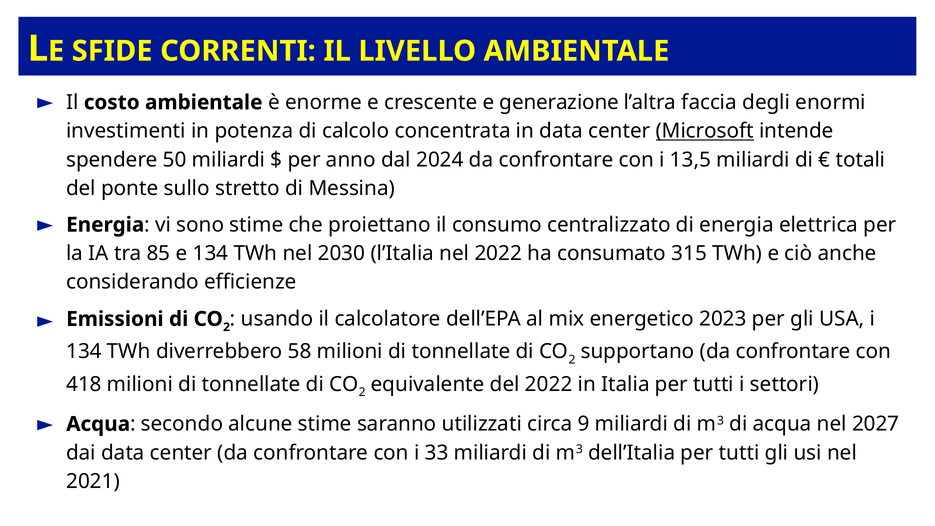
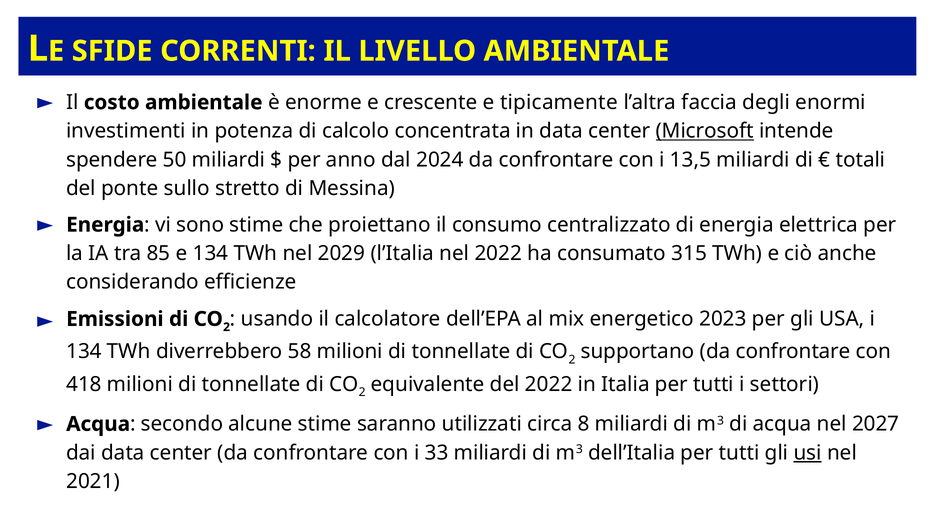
generazione: generazione -> tipicamente
2030: 2030 -> 2029
9: 9 -> 8
usi underline: none -> present
